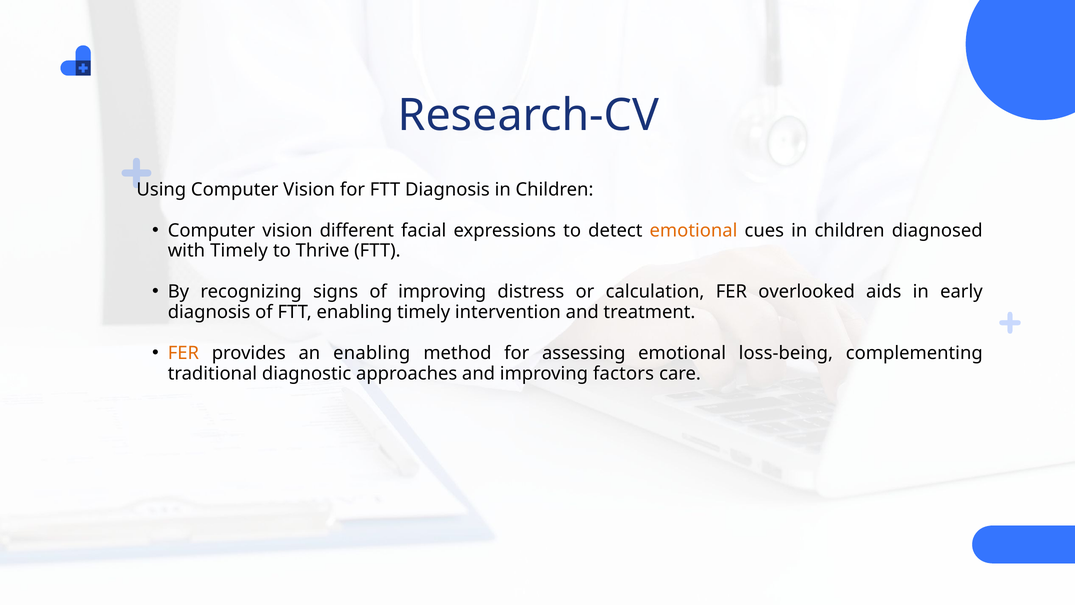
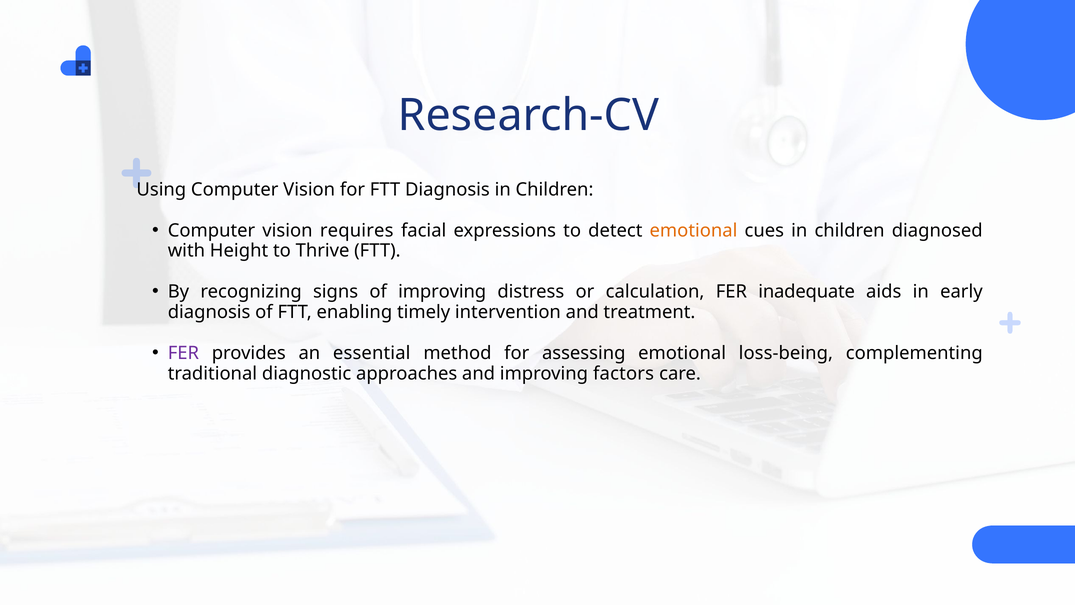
different: different -> requires
with Timely: Timely -> Height
overlooked: overlooked -> inadequate
FER at (183, 353) colour: orange -> purple
an enabling: enabling -> essential
